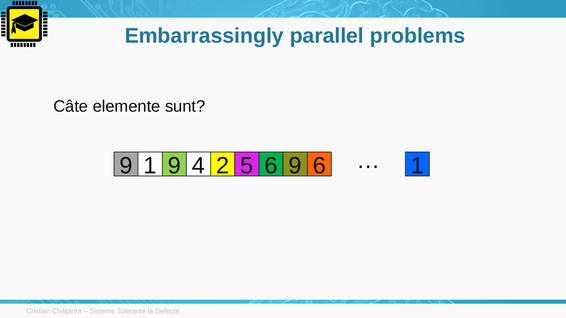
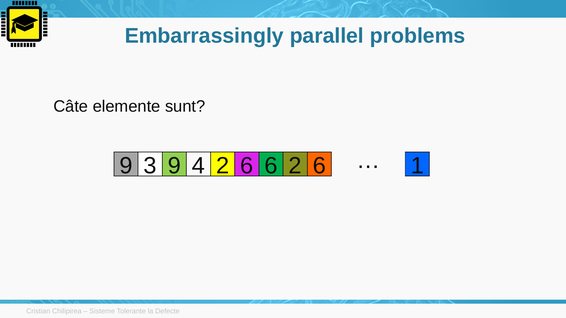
9 1: 1 -> 3
4 2 5: 5 -> 6
6 9: 9 -> 2
